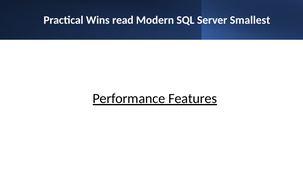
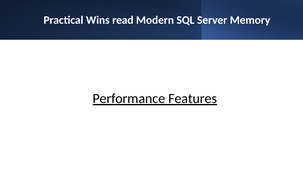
Smallest: Smallest -> Memory
